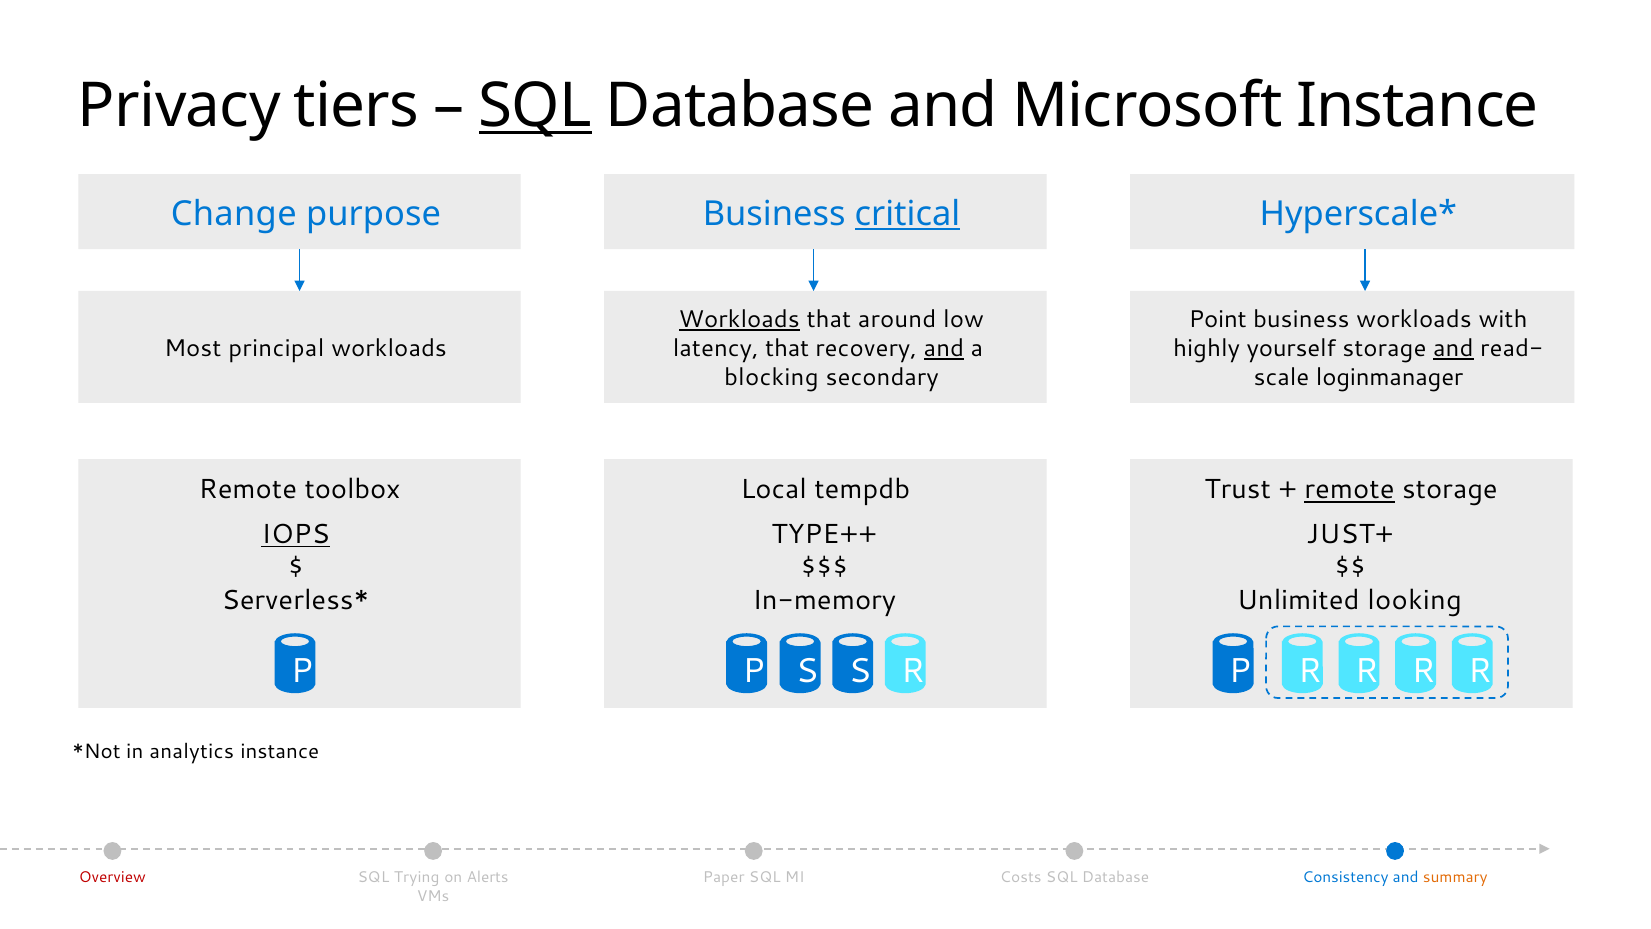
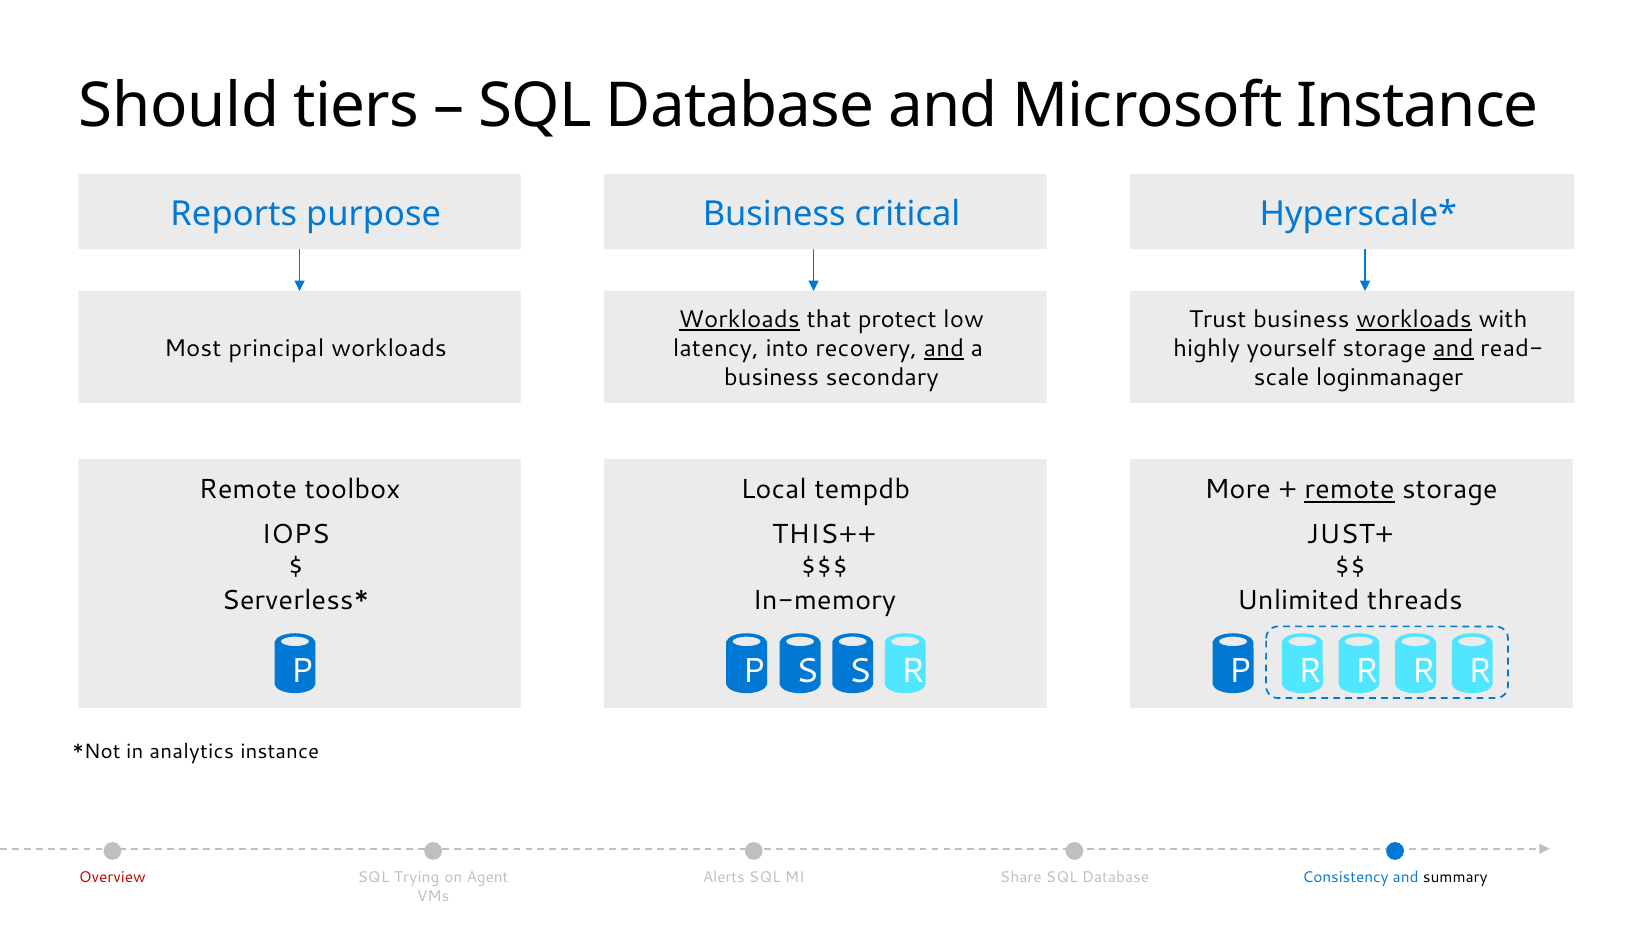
Privacy: Privacy -> Should
SQL at (535, 106) underline: present -> none
Change: Change -> Reports
critical underline: present -> none
around: around -> protect
Point: Point -> Trust
workloads at (1414, 320) underline: none -> present
latency that: that -> into
blocking at (771, 377): blocking -> business
Trust: Trust -> More
IOPS underline: present -> none
TYPE++: TYPE++ -> THIS++
looking: looking -> threads
Alerts: Alerts -> Agent
Paper: Paper -> Alerts
Costs: Costs -> Share
summary colour: orange -> black
